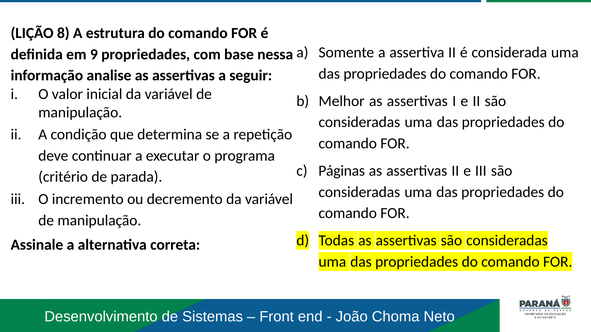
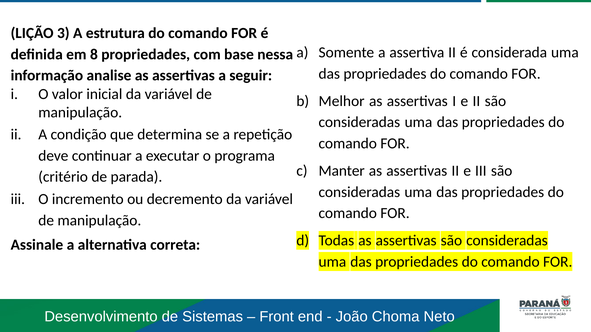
8: 8 -> 3
9: 9 -> 8
Páginas: Páginas -> Manter
